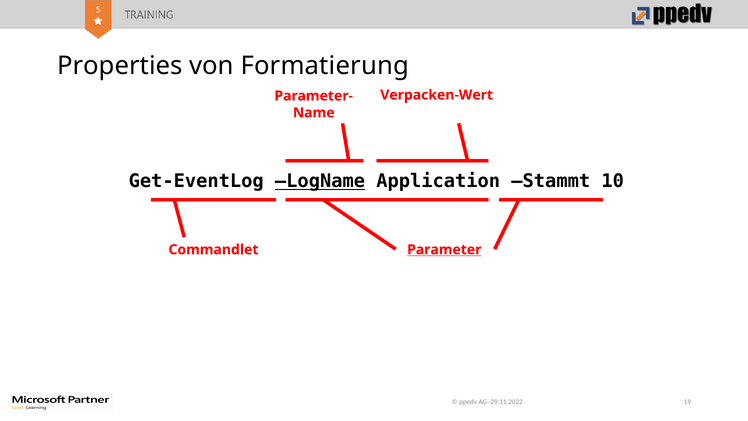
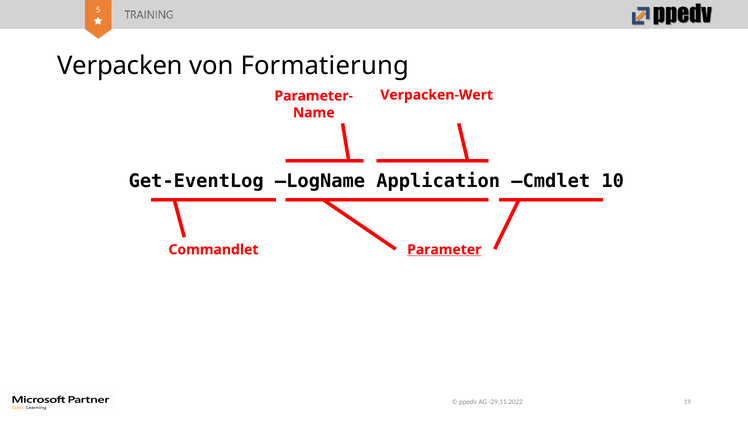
Properties: Properties -> Verpacken
LogName underline: present -> none
Stammt: Stammt -> Cmdlet
